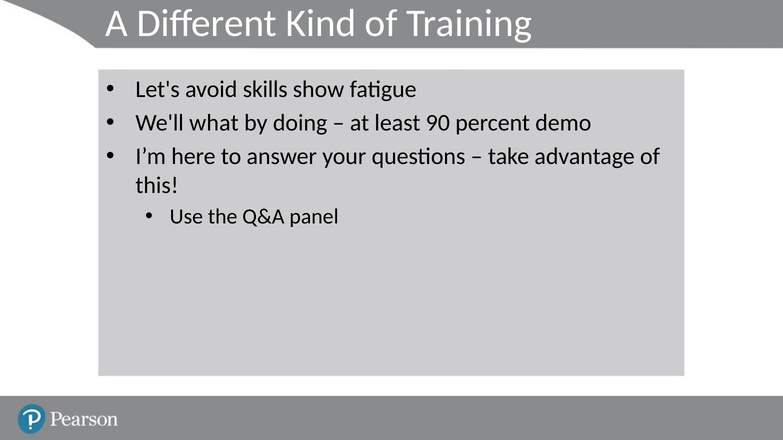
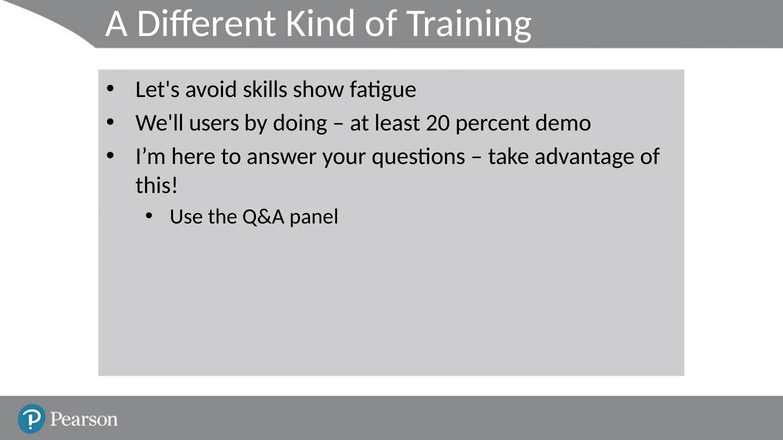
what: what -> users
90: 90 -> 20
